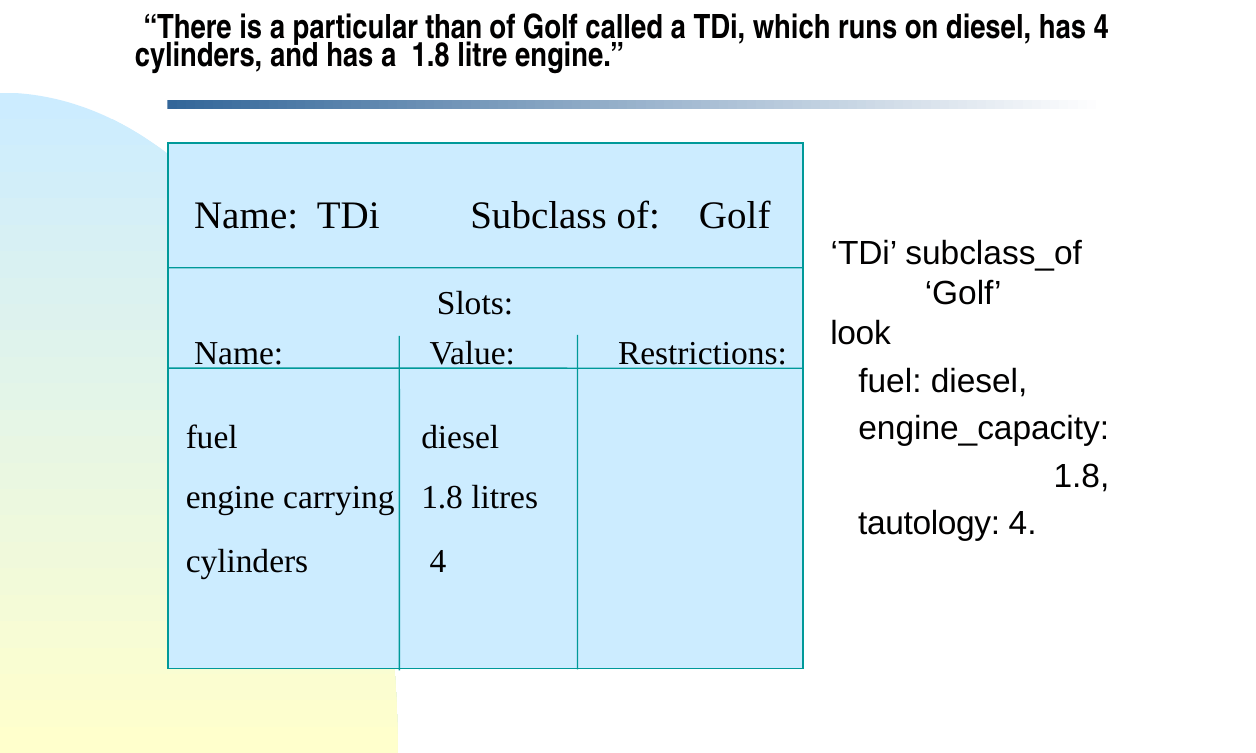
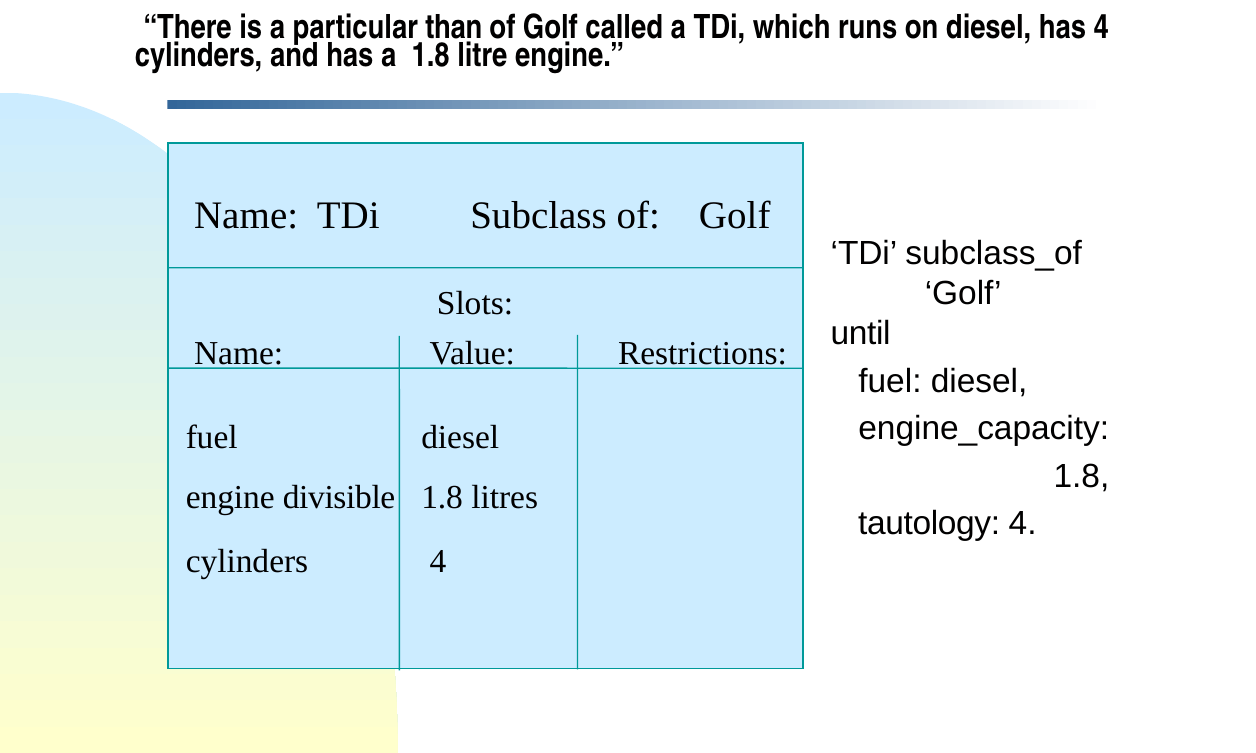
look: look -> until
carrying: carrying -> divisible
